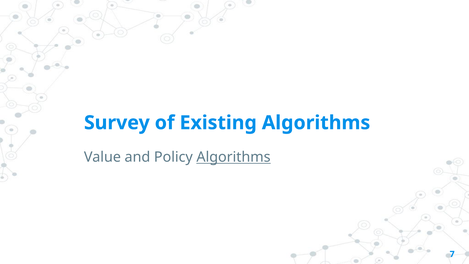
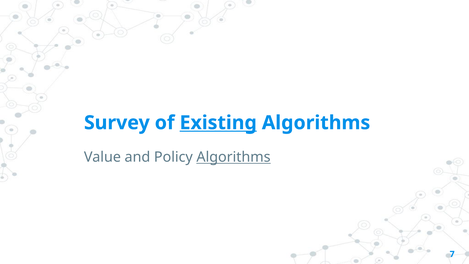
Existing underline: none -> present
